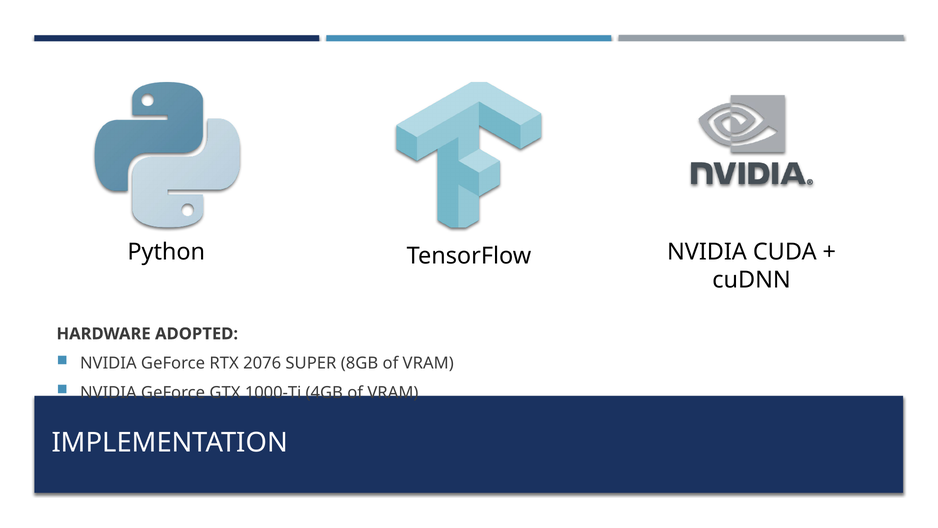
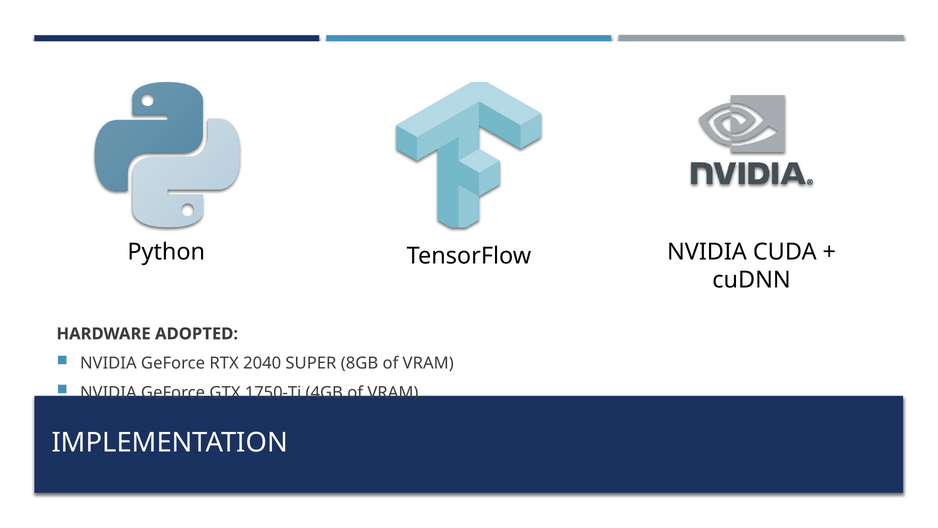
2076: 2076 -> 2040
1000-Ti: 1000-Ti -> 1750-Ti
